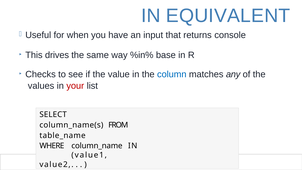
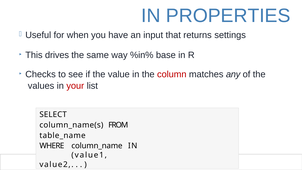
EQUIVALENT: EQUIVALENT -> PROPERTIES
console: console -> settings
column colour: blue -> red
